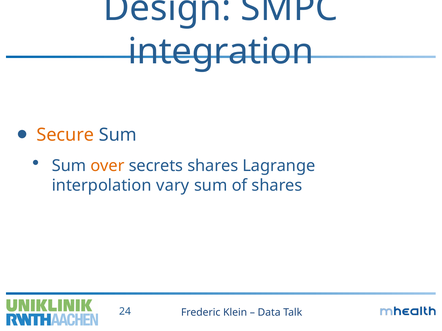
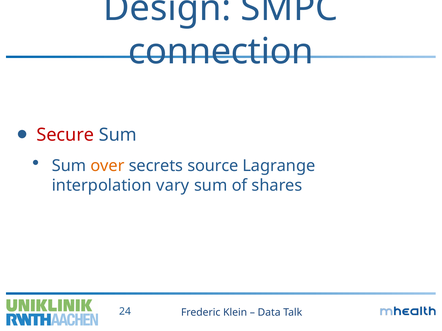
integration: integration -> connection
Secure colour: orange -> red
secrets shares: shares -> source
